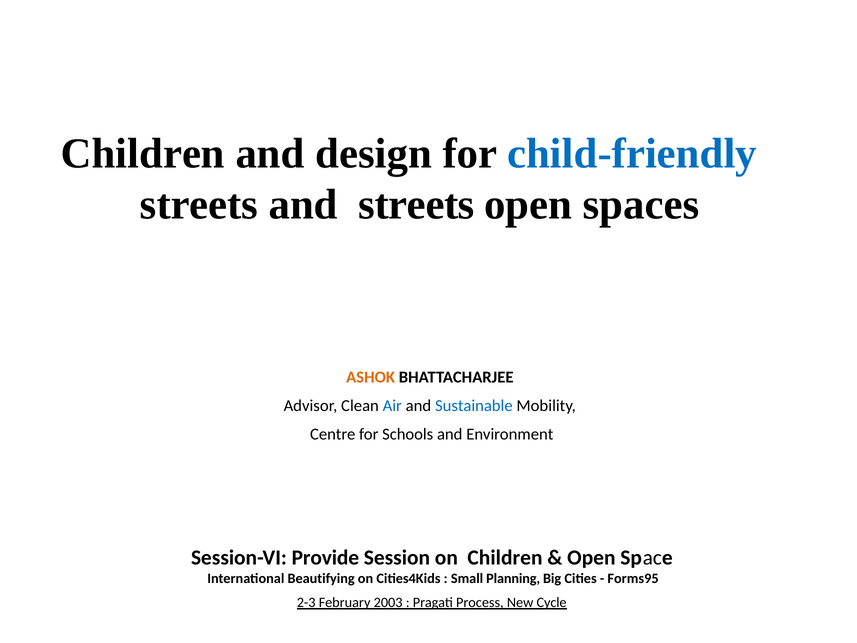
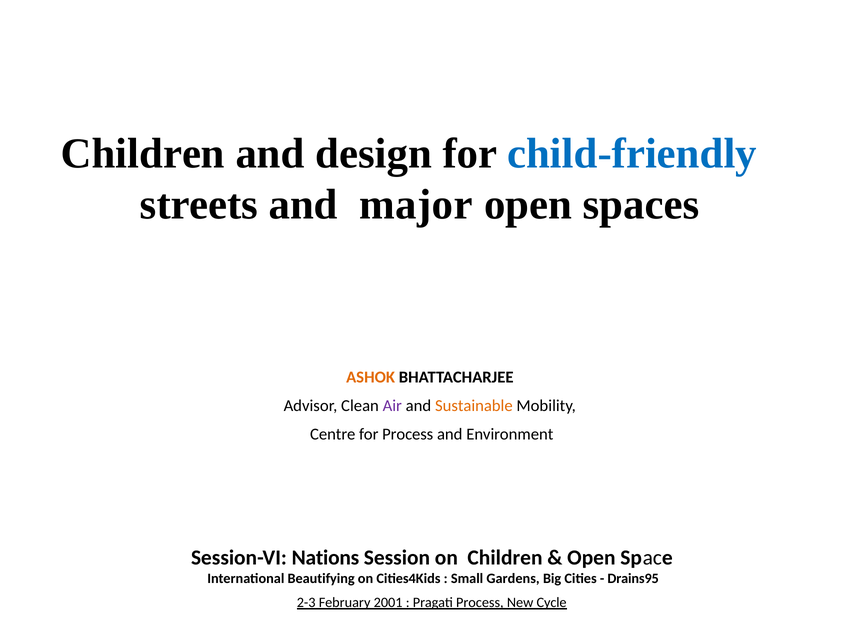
and streets: streets -> major
Air colour: blue -> purple
Sustainable colour: blue -> orange
for Schools: Schools -> Process
Provide: Provide -> Nations
Planning: Planning -> Gardens
Forms95: Forms95 -> Drains95
2003: 2003 -> 2001
